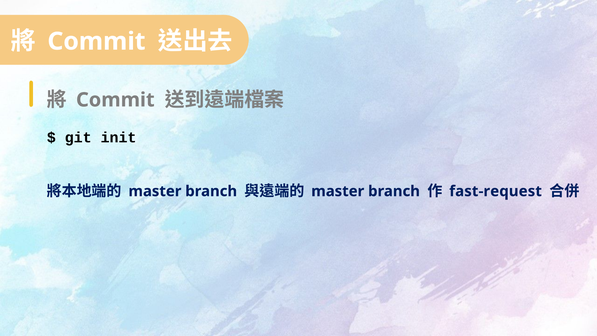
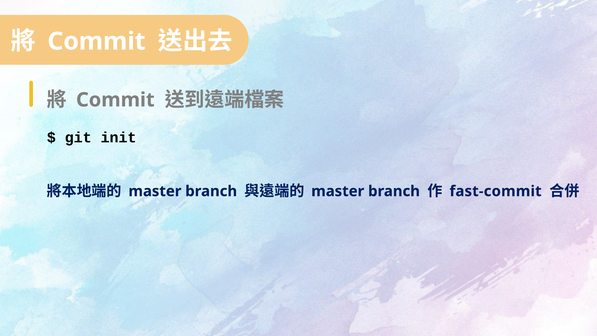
fast-request: fast-request -> fast-commit
